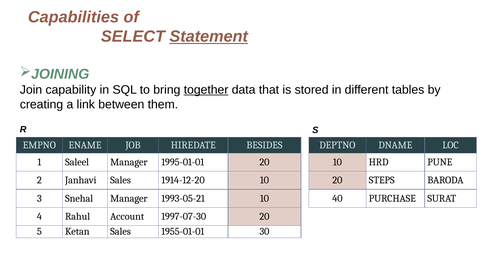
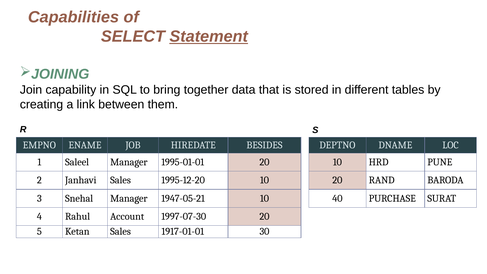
together underline: present -> none
1914-12-20: 1914-12-20 -> 1995-12-20
STEPS: STEPS -> RAND
1993-05-21: 1993-05-21 -> 1947-05-21
1955-01-01: 1955-01-01 -> 1917-01-01
